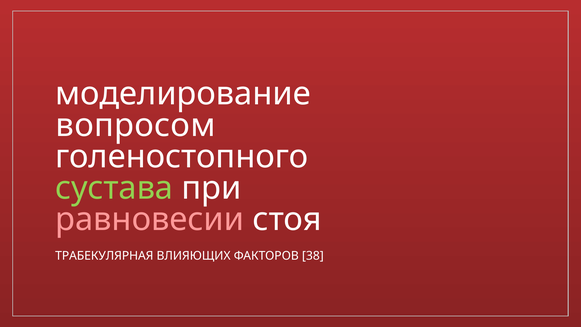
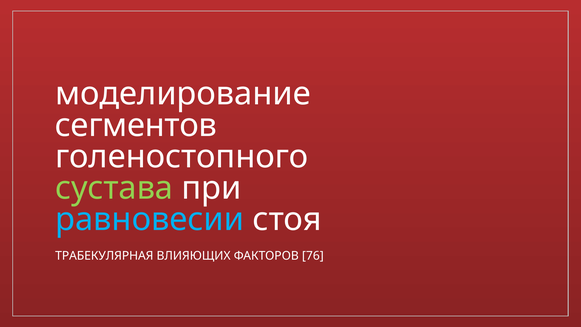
вопросом: вопросом -> сегментов
равновесии colour: pink -> light blue
38: 38 -> 76
